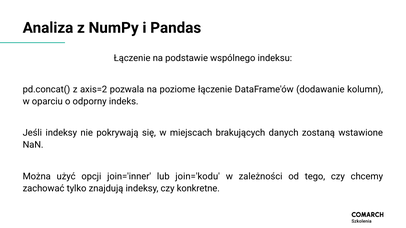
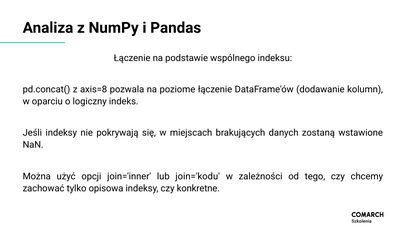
axis=2: axis=2 -> axis=8
odporny: odporny -> logiczny
znajdują: znajdują -> opisowa
